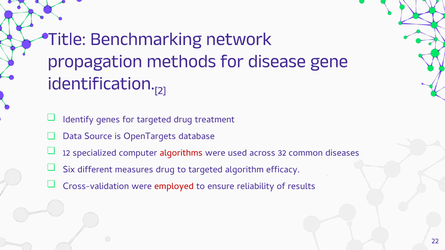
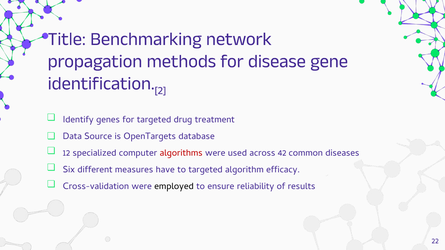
32: 32 -> 42
measures drug: drug -> have
employed colour: red -> black
